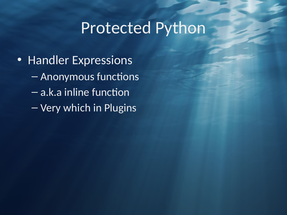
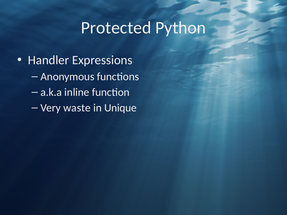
which: which -> waste
Plugins: Plugins -> Unique
